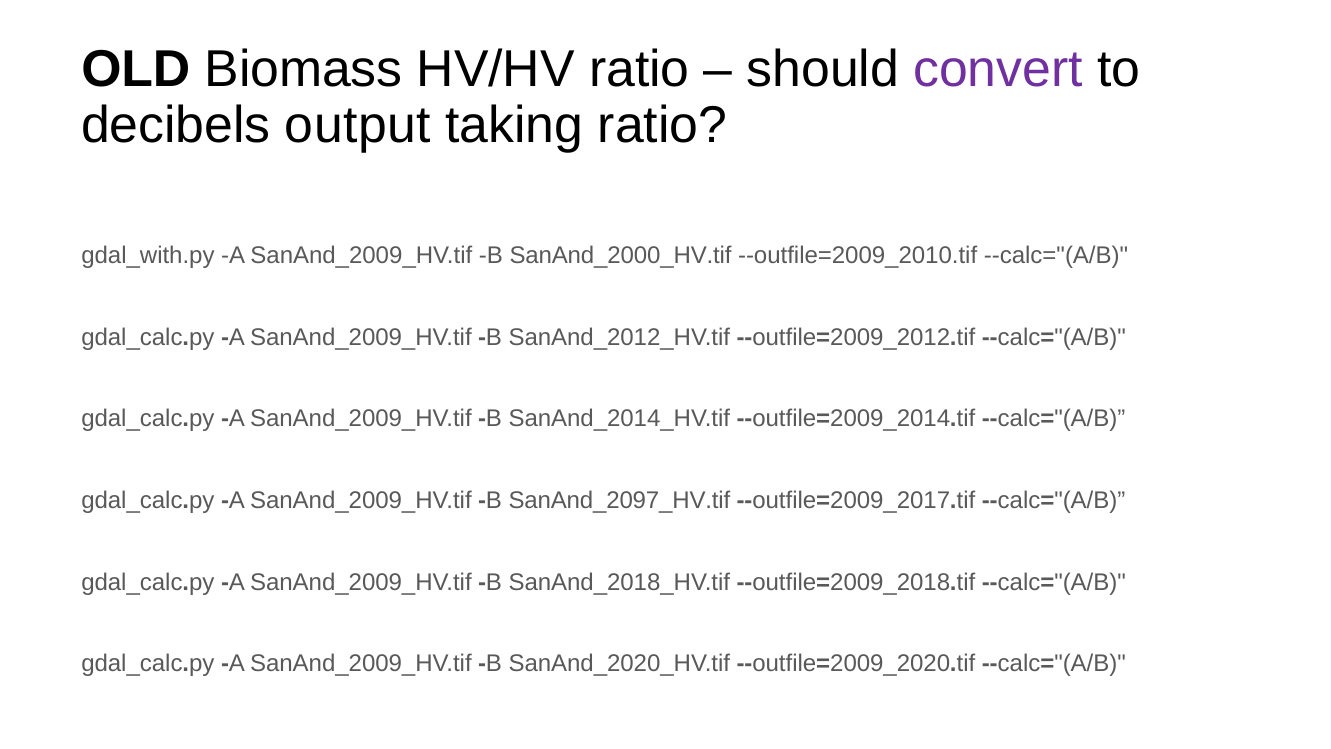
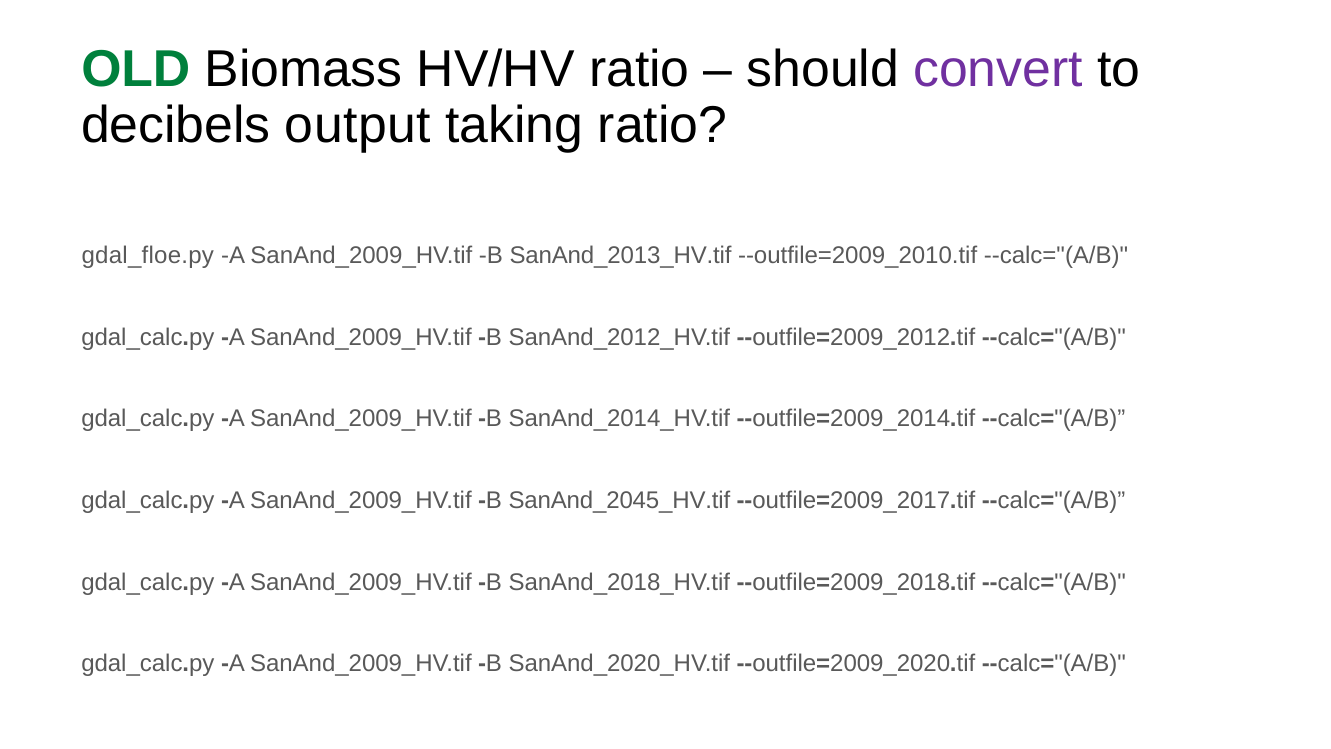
OLD colour: black -> green
gdal_with.py: gdal_with.py -> gdal_floe.py
SanAnd_2000_HV.tif: SanAnd_2000_HV.tif -> SanAnd_2013_HV.tif
SanAnd_2097_HV.tif: SanAnd_2097_HV.tif -> SanAnd_2045_HV.tif
